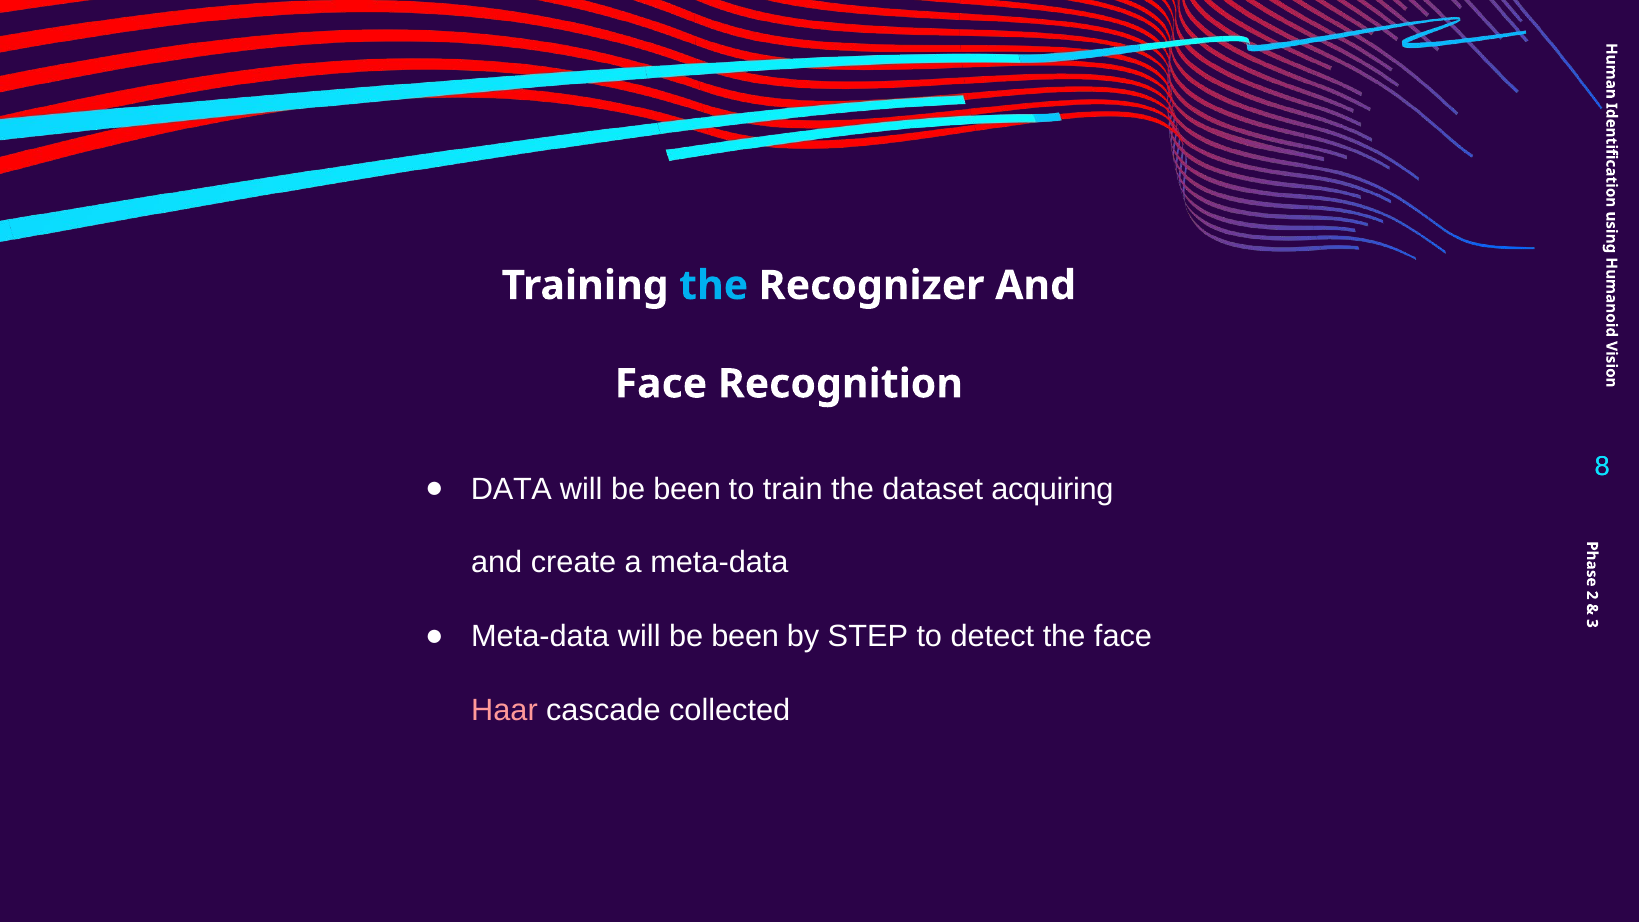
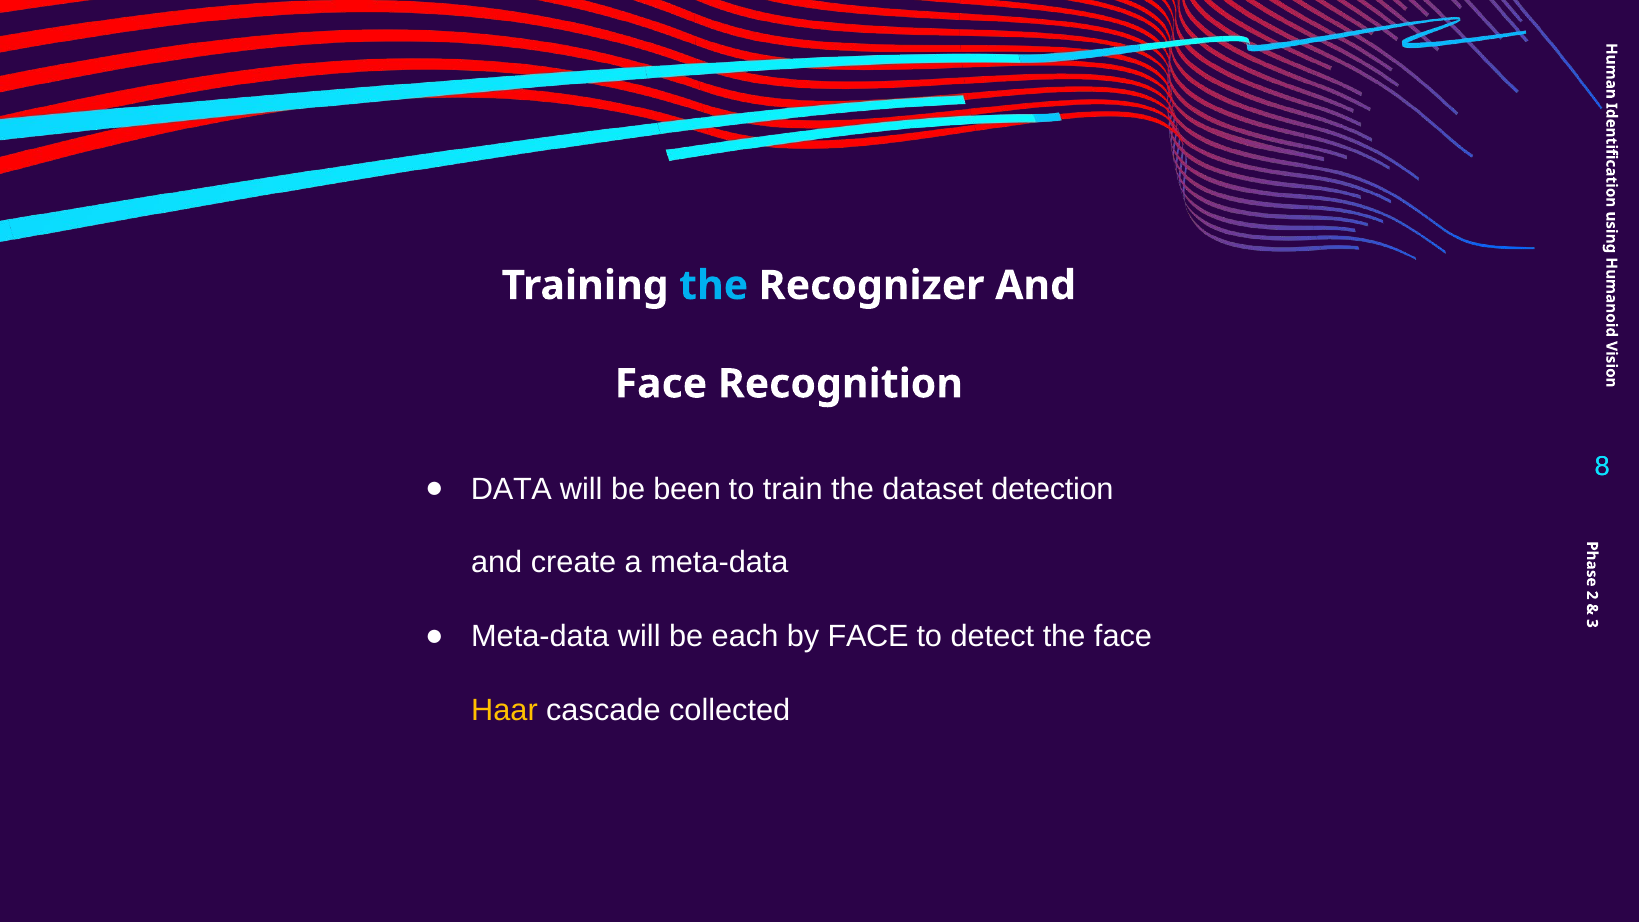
acquiring: acquiring -> detection
Meta-data will be been: been -> each
by STEP: STEP -> FACE
Haar colour: pink -> yellow
